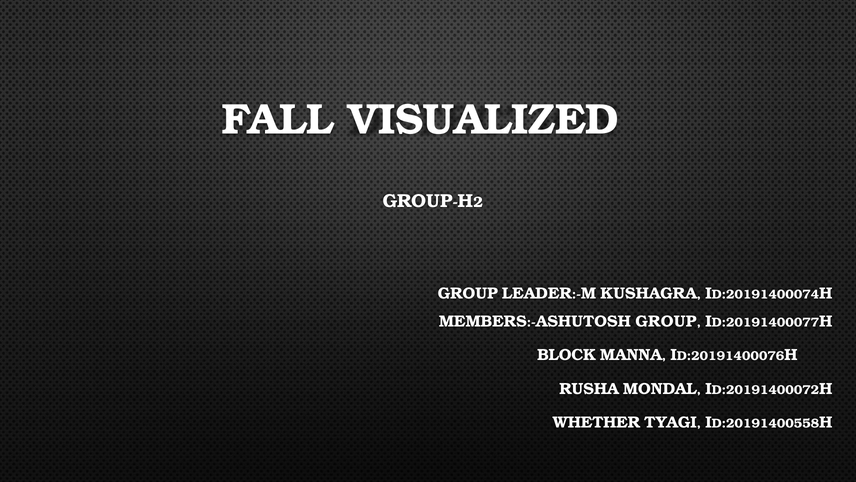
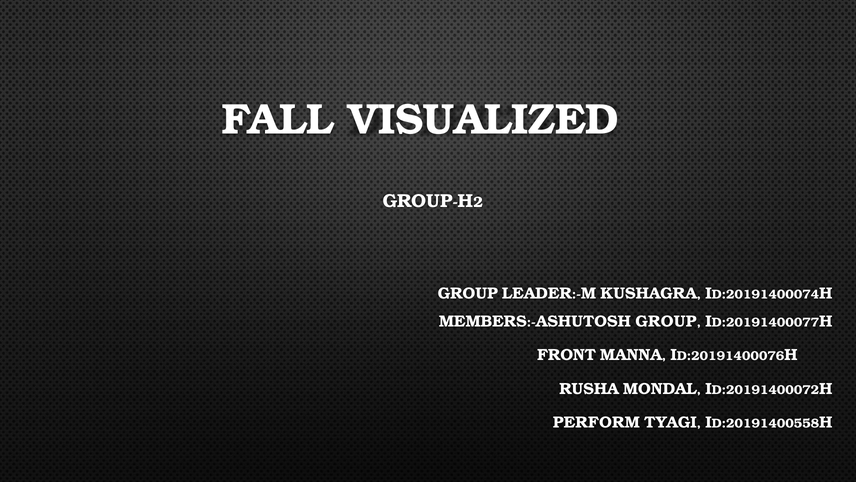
BLOCK: BLOCK -> FRONT
WHETHER: WHETHER -> PERFORM
